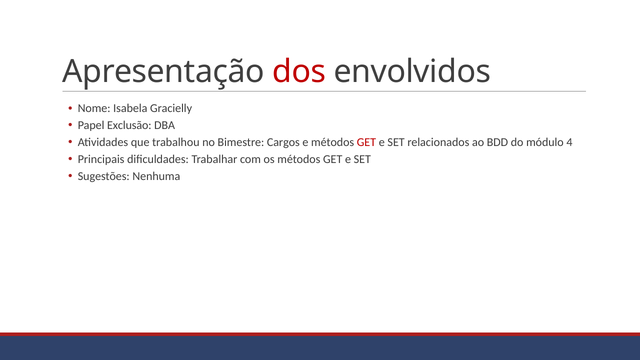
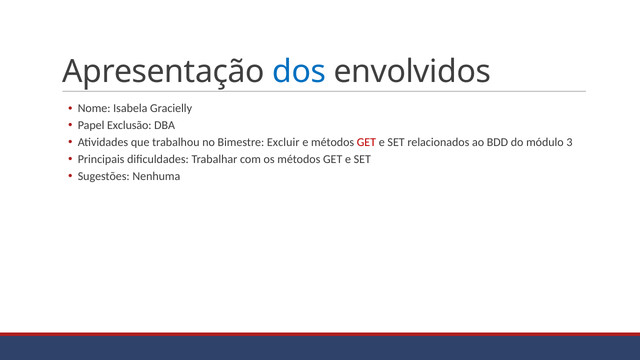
dos colour: red -> blue
Cargos: Cargos -> Excluir
4: 4 -> 3
